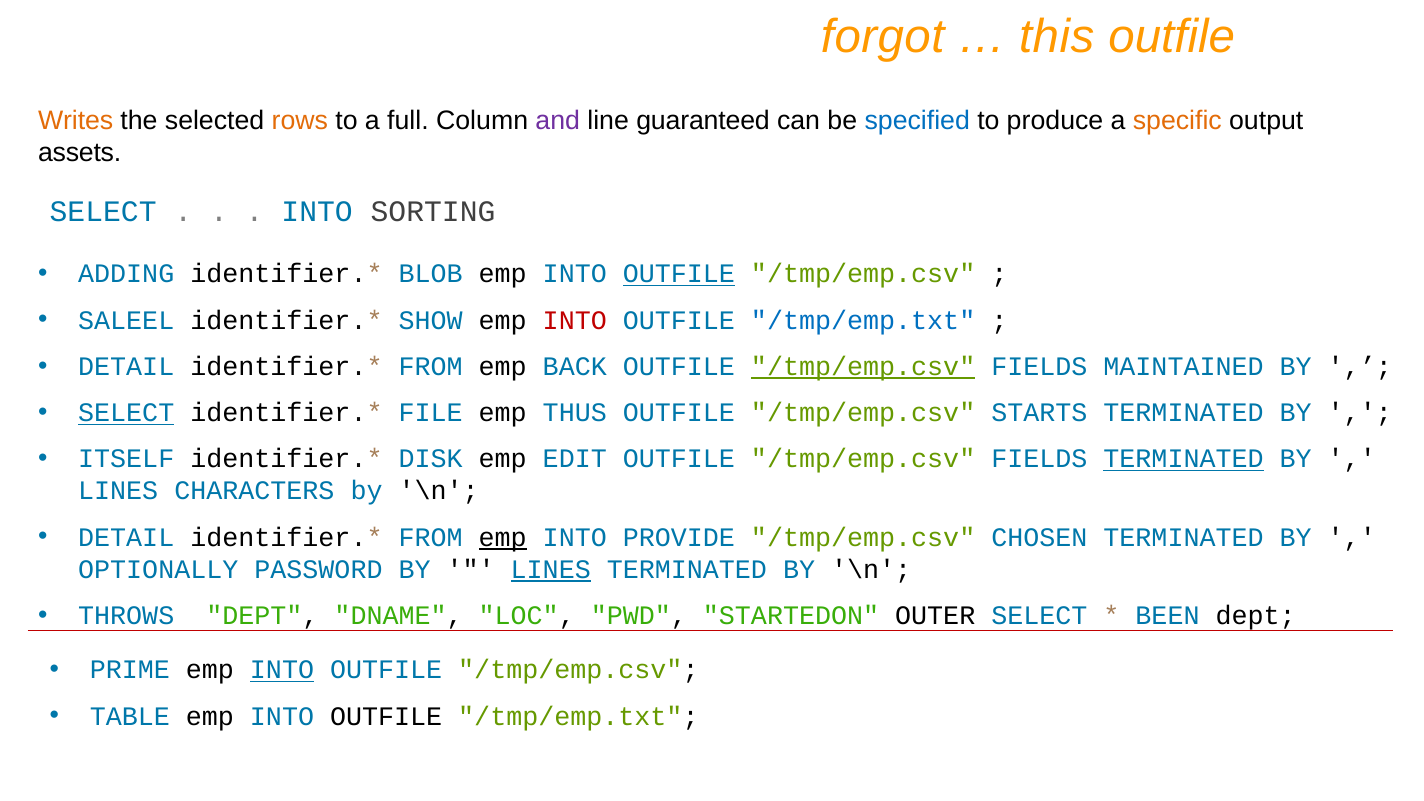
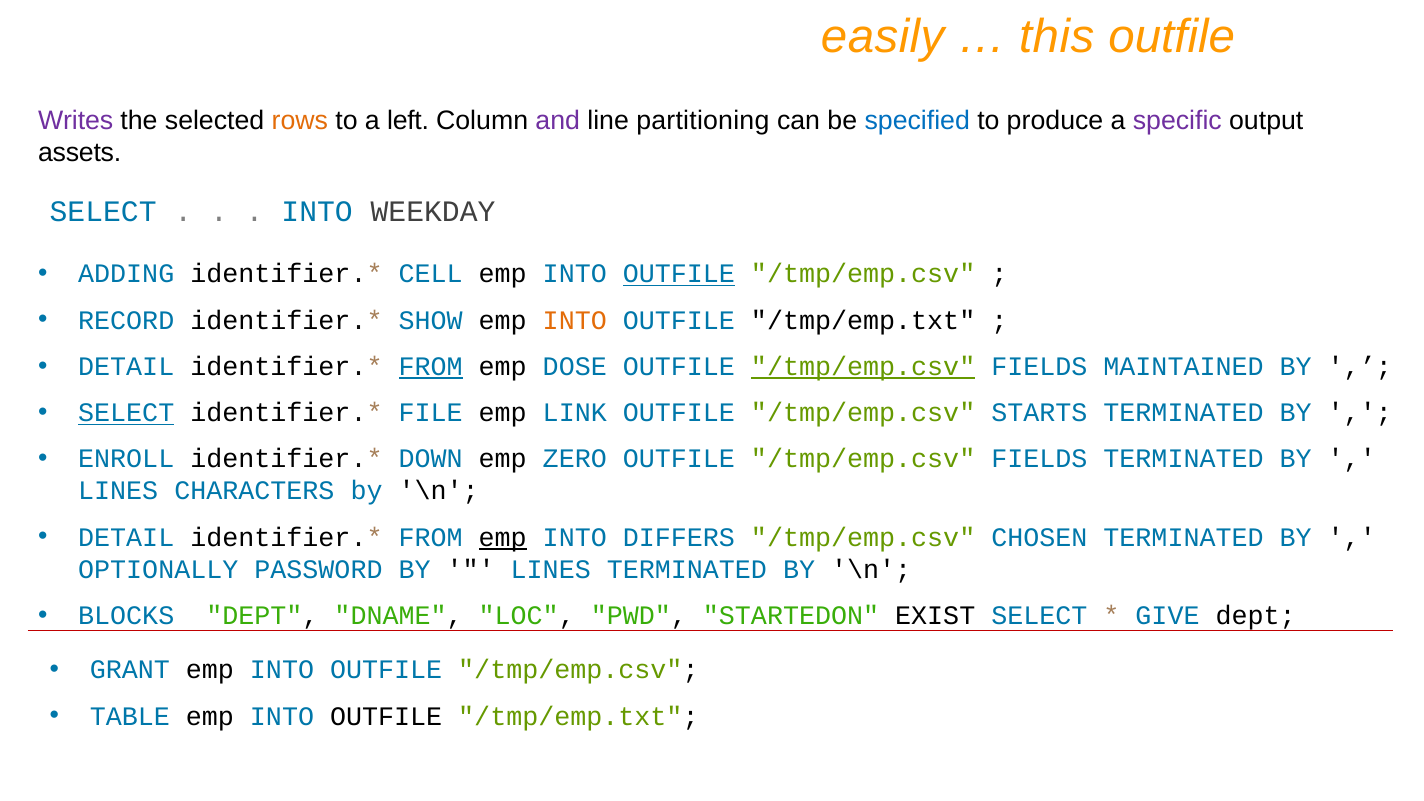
forgot: forgot -> easily
Writes colour: orange -> purple
full: full -> left
guaranteed: guaranteed -> partitioning
specific colour: orange -> purple
SORTING: SORTING -> WEEKDAY
BLOB: BLOB -> CELL
SALEEL: SALEEL -> RECORD
INTO at (575, 320) colour: red -> orange
/tmp/emp.txt at (863, 320) colour: blue -> black
FROM at (431, 367) underline: none -> present
BACK: BACK -> DOSE
THUS: THUS -> LINK
ITSELF: ITSELF -> ENROLL
DISK: DISK -> DOWN
EDIT: EDIT -> ZERO
TERMINATED at (1184, 459) underline: present -> none
PROVIDE: PROVIDE -> DIFFERS
LINES at (551, 569) underline: present -> none
THROWS: THROWS -> BLOCKS
OUTER: OUTER -> EXIST
BEEN: BEEN -> GIVE
PRIME: PRIME -> GRANT
INTO at (282, 670) underline: present -> none
